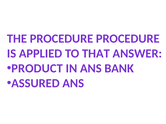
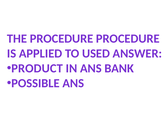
THAT: THAT -> USED
ASSURED: ASSURED -> POSSIBLE
